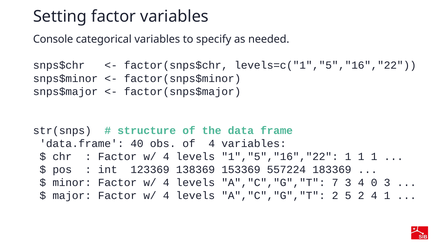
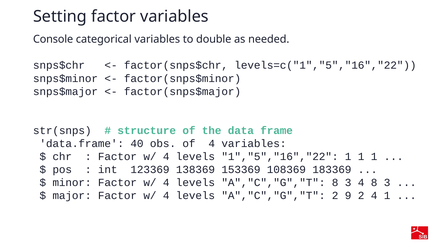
specify: specify -> double
557224: 557224 -> 108369
A","C","G","T 7: 7 -> 8
4 0: 0 -> 8
5: 5 -> 9
